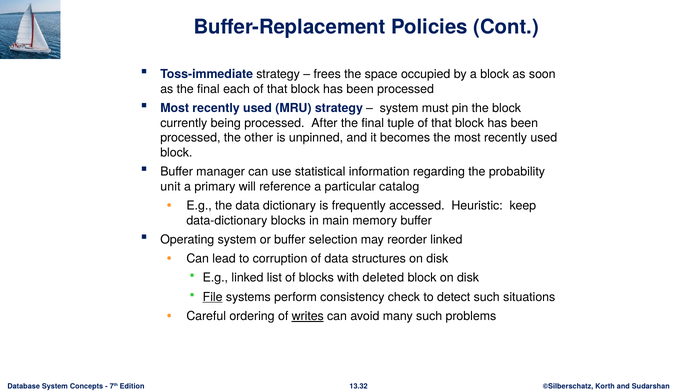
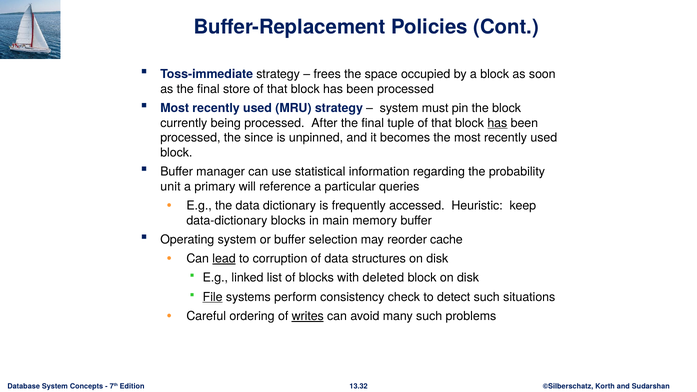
each: each -> store
has at (497, 123) underline: none -> present
other: other -> since
catalog: catalog -> queries
reorder linked: linked -> cache
lead underline: none -> present
